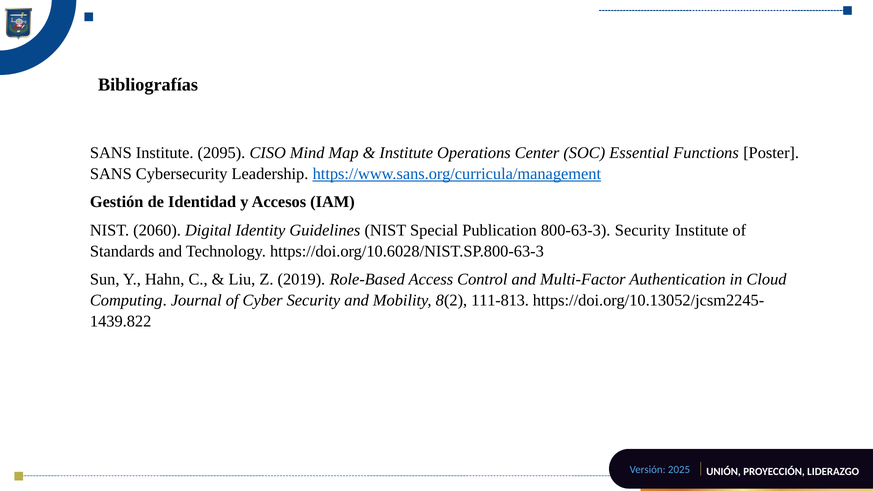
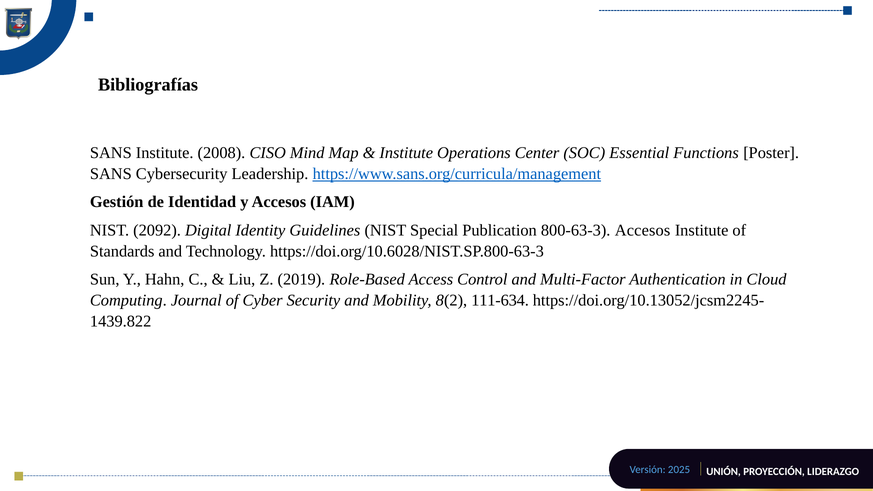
2095: 2095 -> 2008
2060: 2060 -> 2092
800-63-3 Security: Security -> Accesos
111-813: 111-813 -> 111-634
